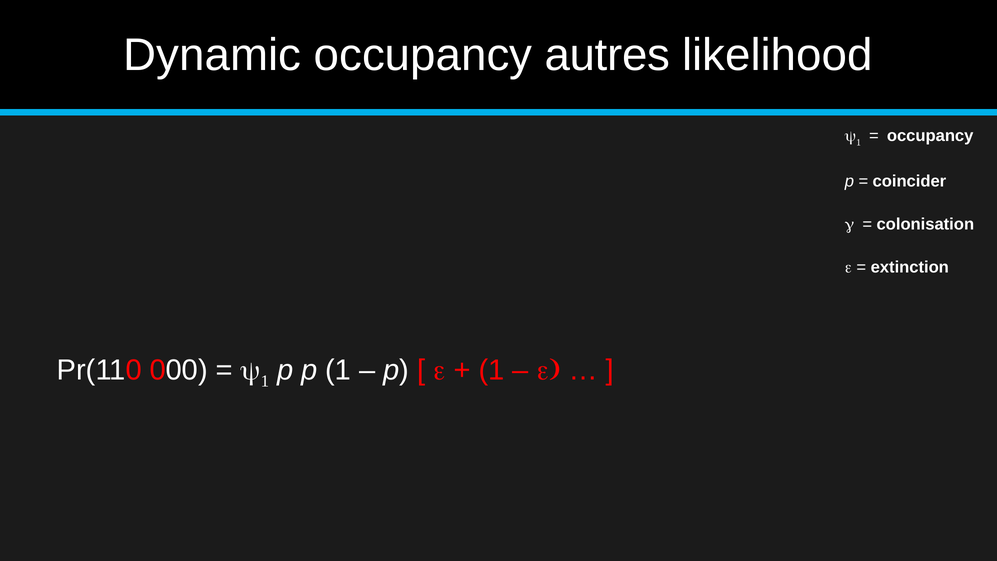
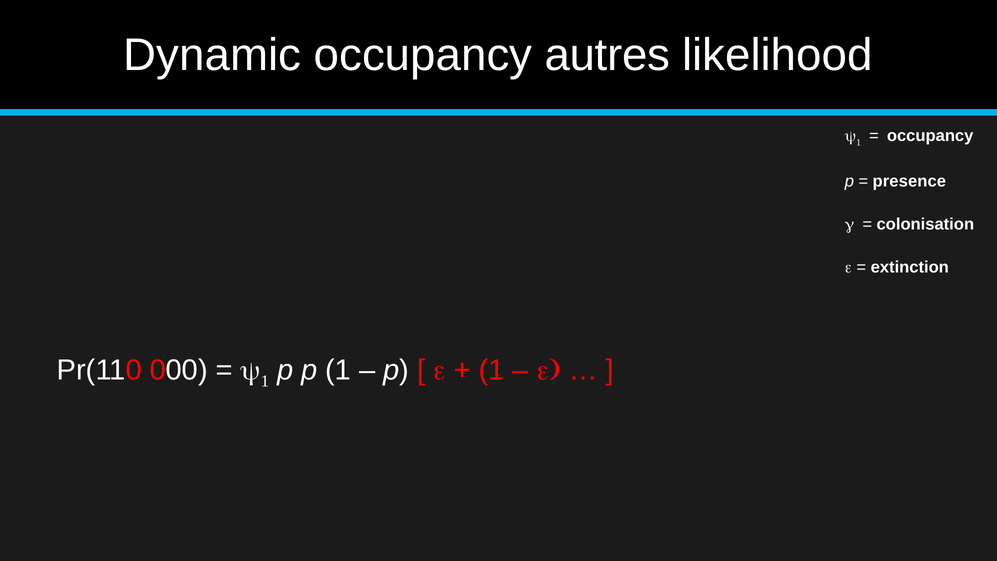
coincider: coincider -> presence
